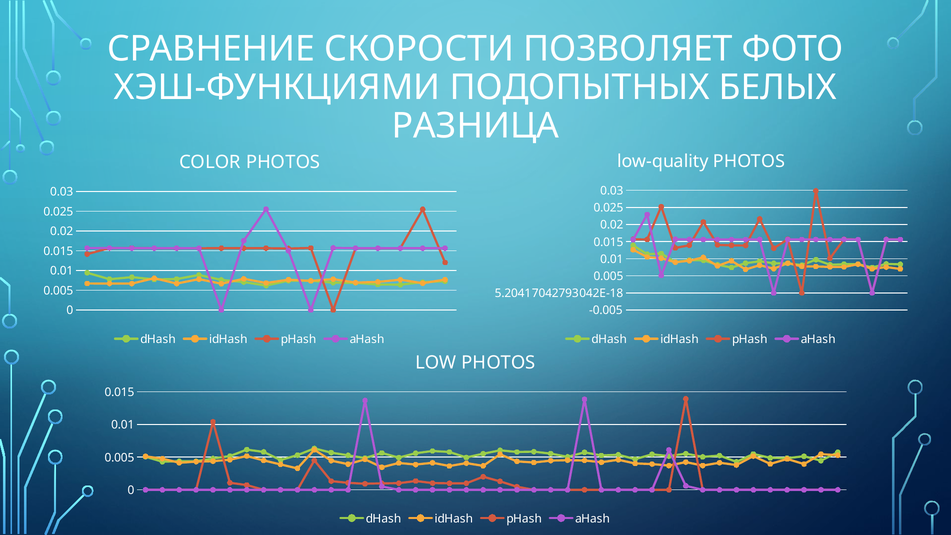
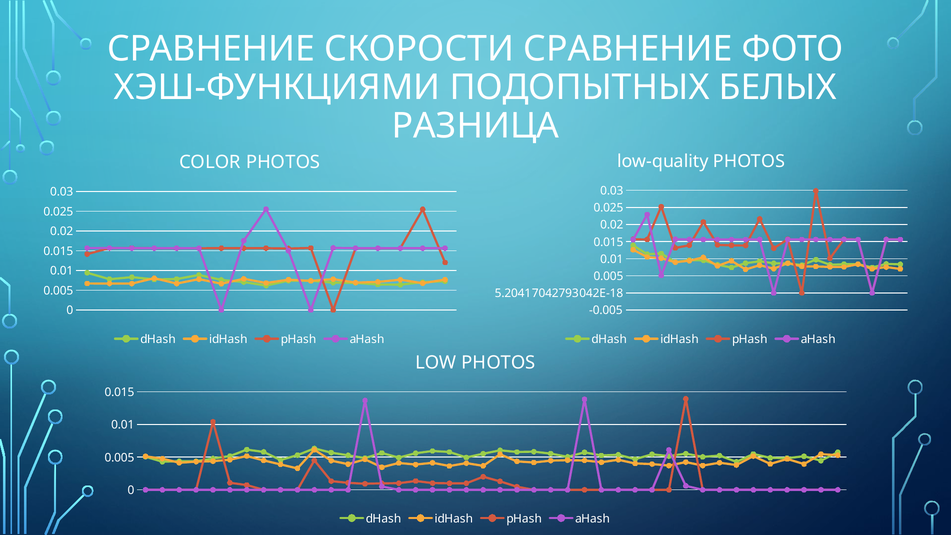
СКОРОСТИ ПОЗВОЛЯЕТ: ПОЗВОЛЯЕТ -> СРАВНЕНИЕ
